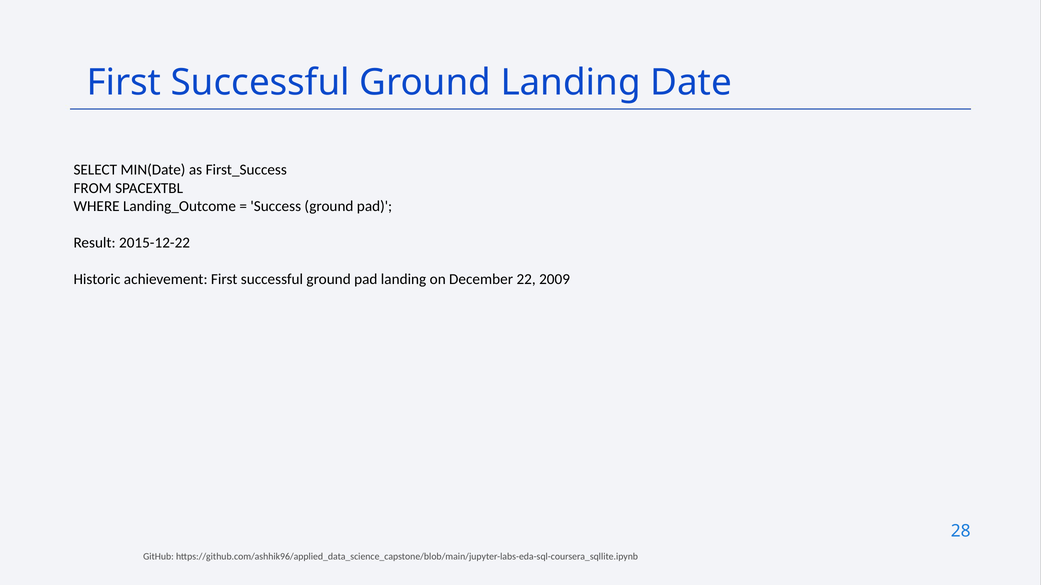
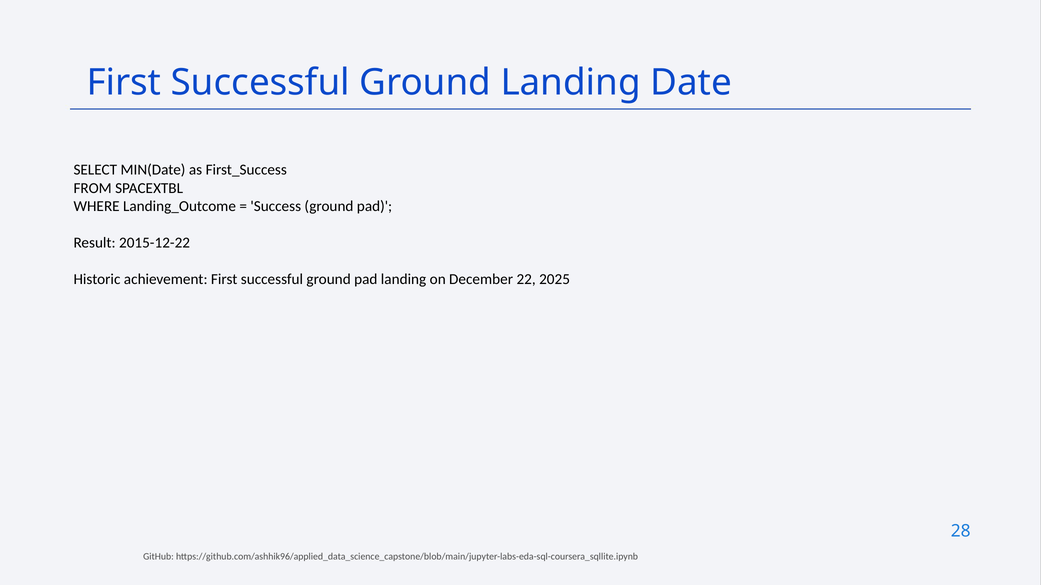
2009: 2009 -> 2025
